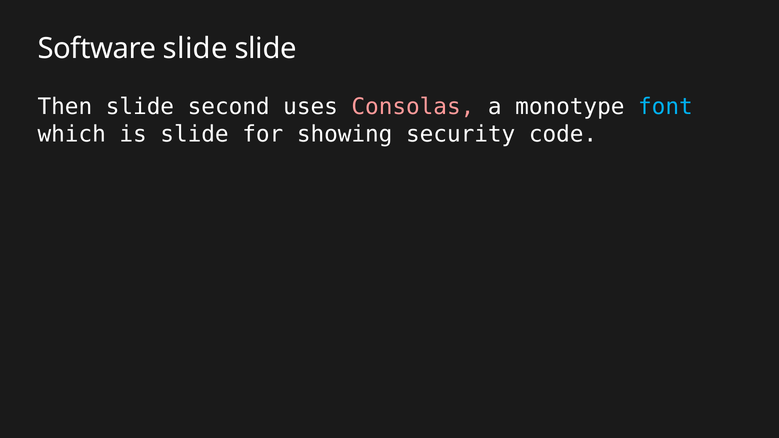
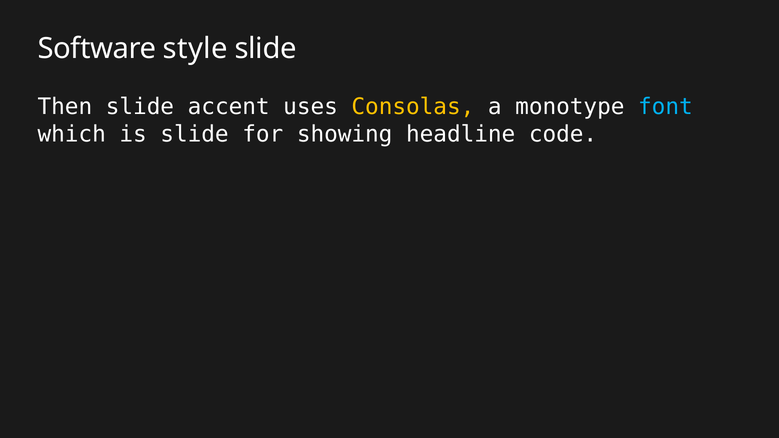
Software slide: slide -> style
second: second -> accent
Consolas colour: pink -> yellow
security: security -> headline
